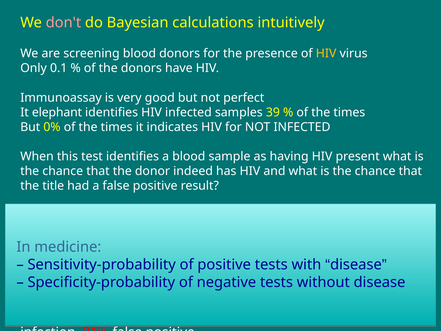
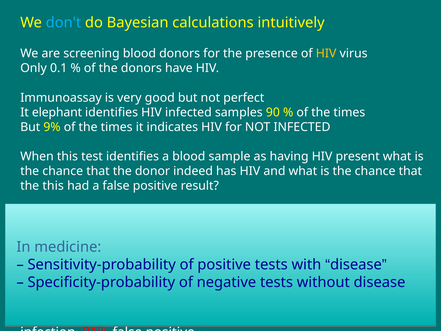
don't colour: pink -> light blue
39: 39 -> 90
But 0%: 0% -> 9%
the title: title -> this
